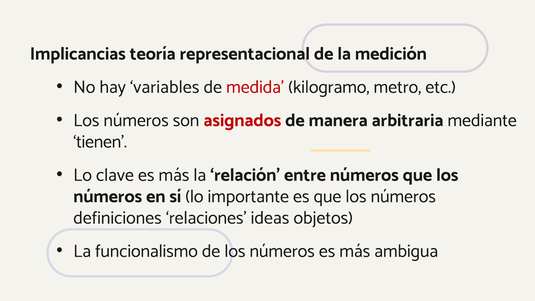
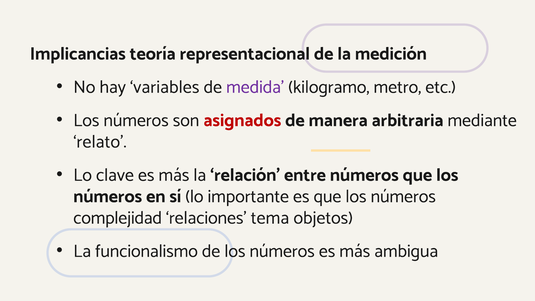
medida colour: red -> purple
tienen: tienen -> relato
definiciones: definiciones -> complejidad
ideas: ideas -> tema
